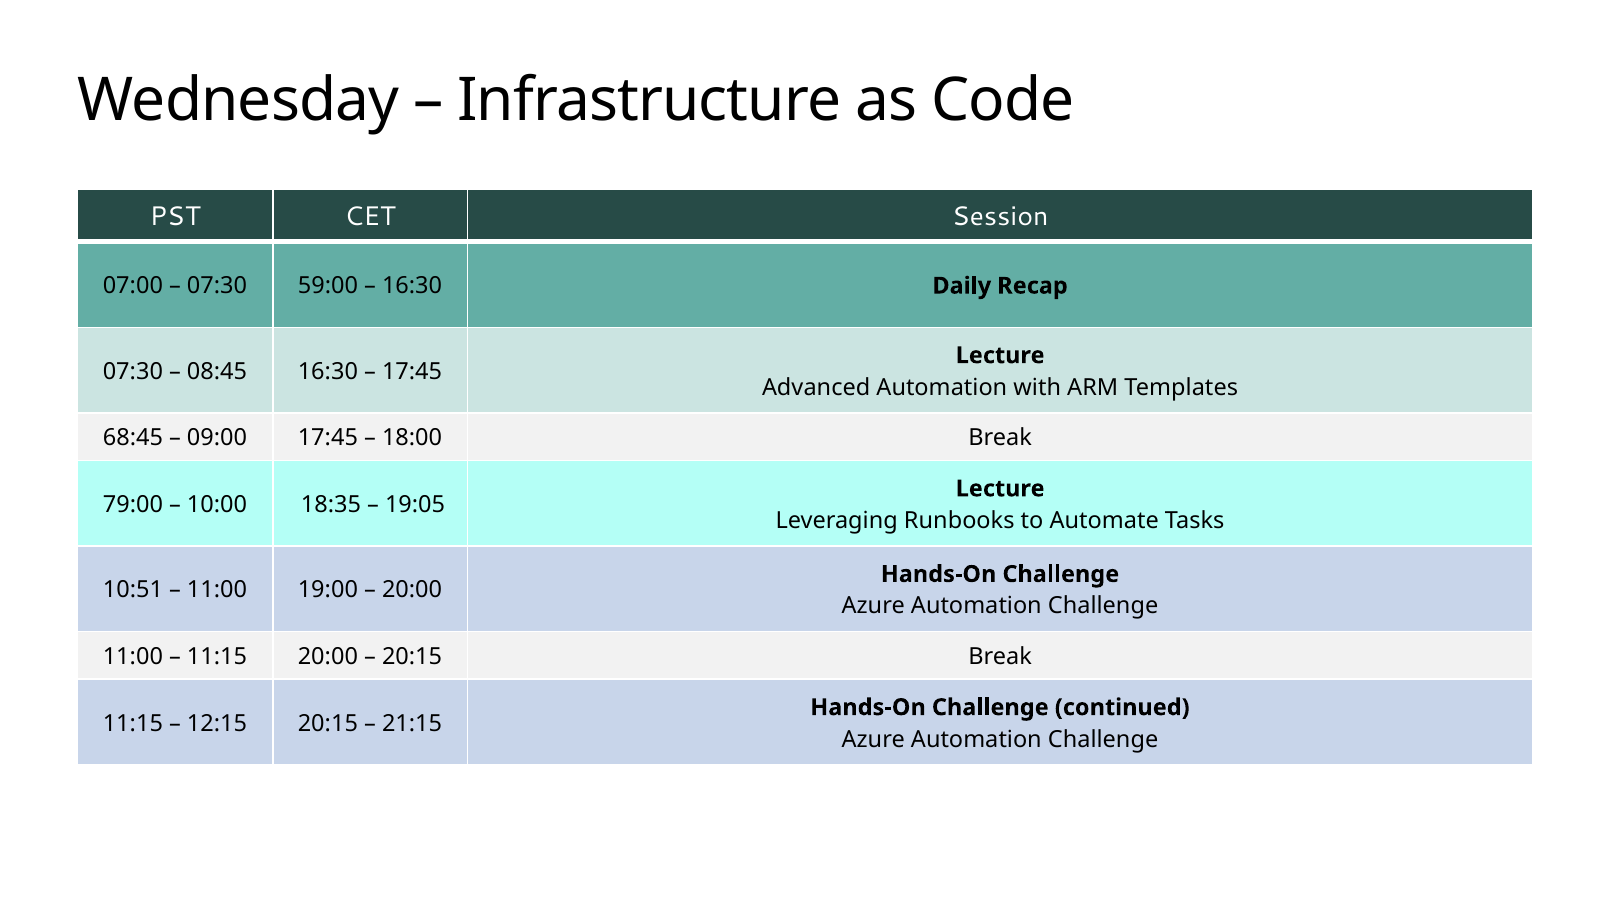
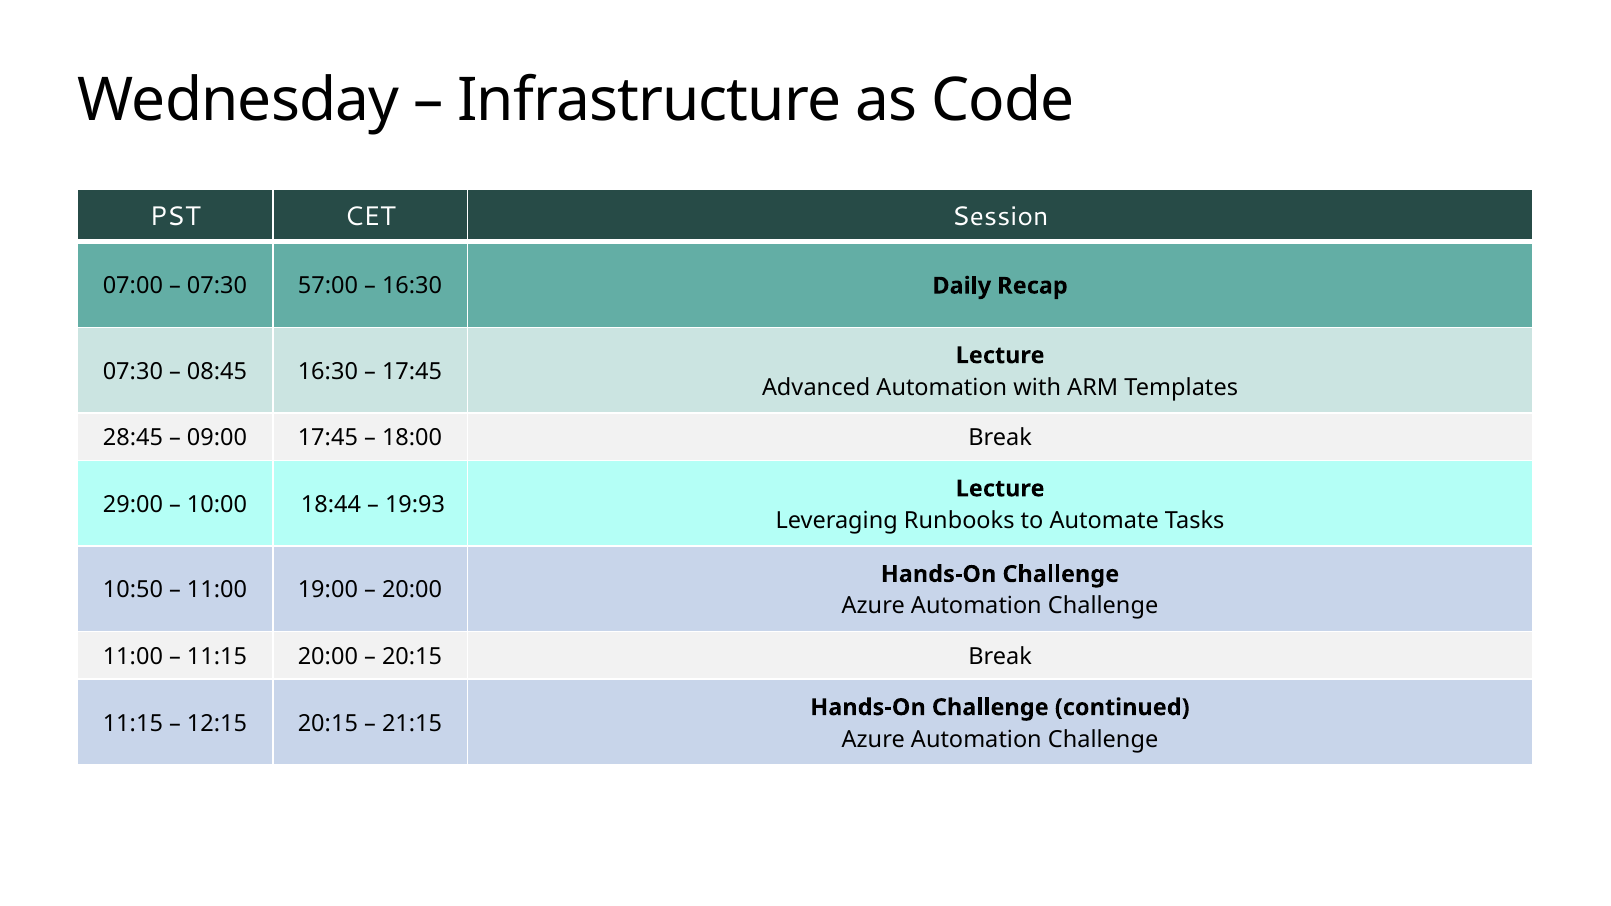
59:00: 59:00 -> 57:00
68:45: 68:45 -> 28:45
79:00: 79:00 -> 29:00
18:35: 18:35 -> 18:44
19:05: 19:05 -> 19:93
10:51: 10:51 -> 10:50
